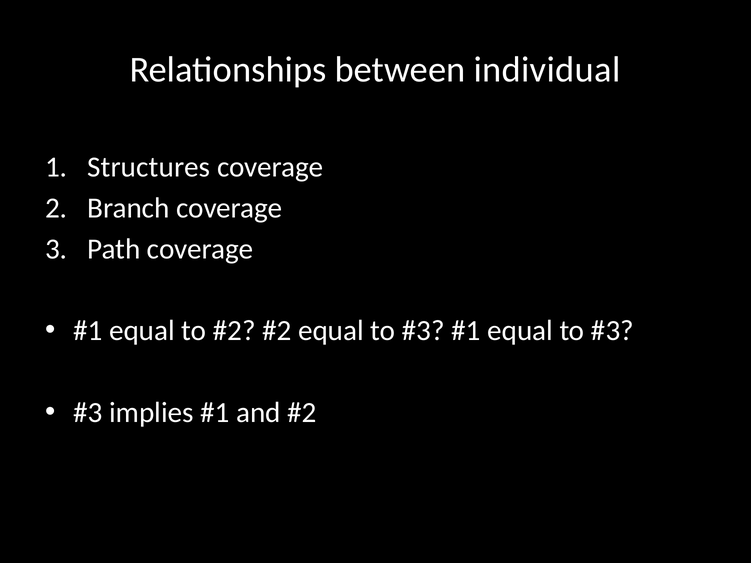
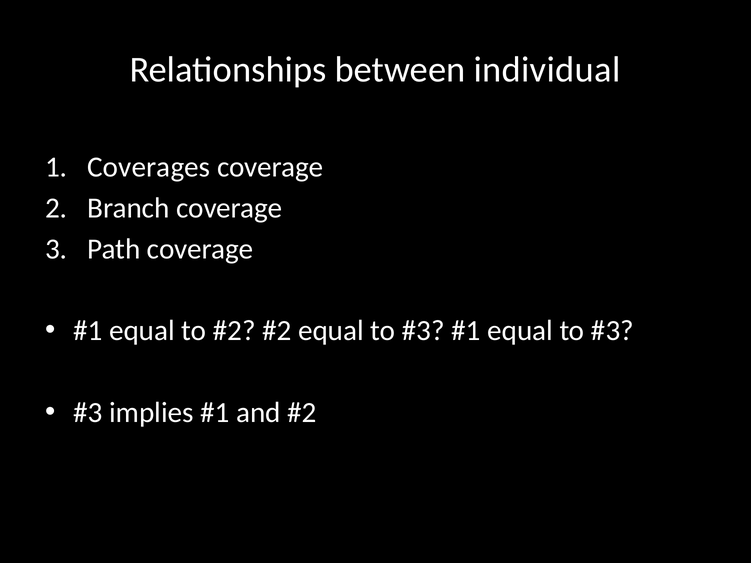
Structures: Structures -> Coverages
